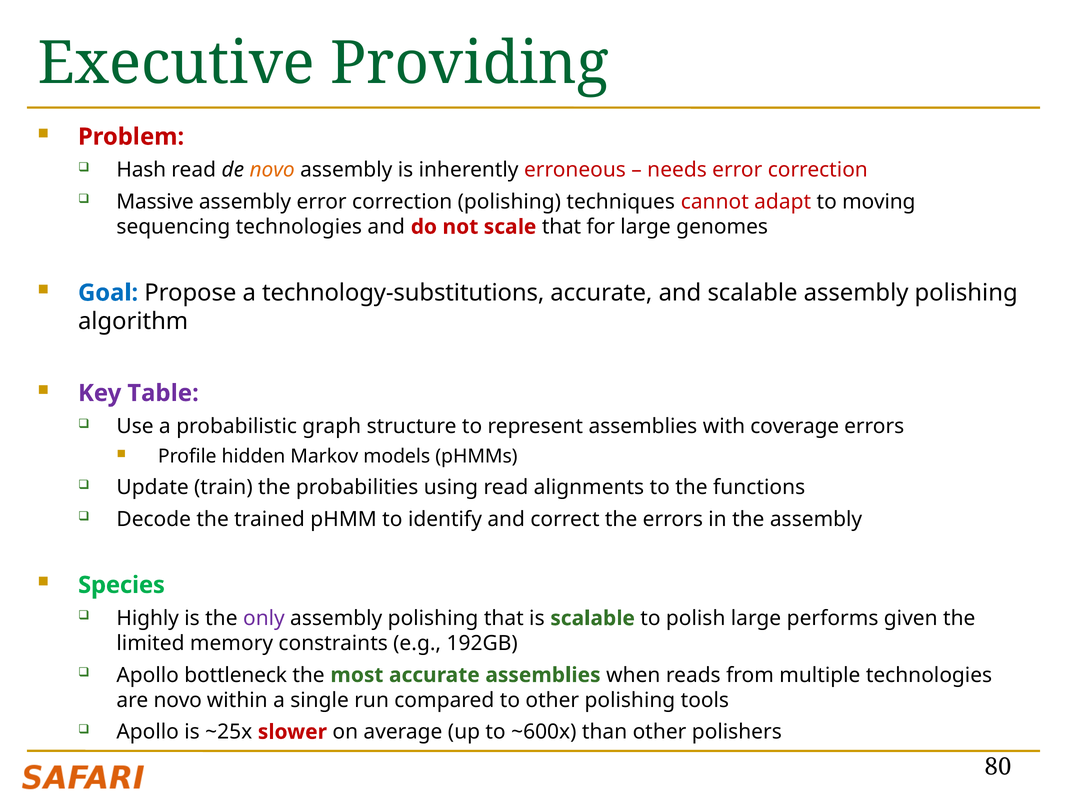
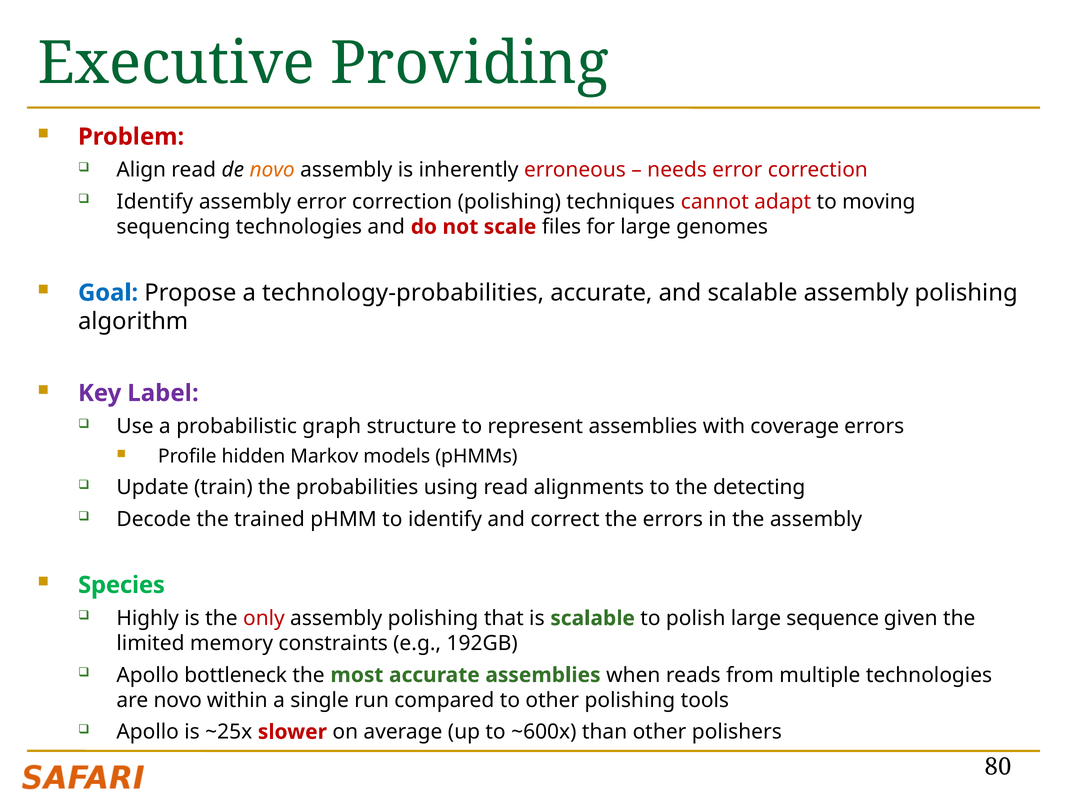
Hash: Hash -> Align
Massive at (155, 202): Massive -> Identify
scale that: that -> files
technology-substitutions: technology-substitutions -> technology-probabilities
Table: Table -> Label
functions: functions -> detecting
only colour: purple -> red
performs: performs -> sequence
